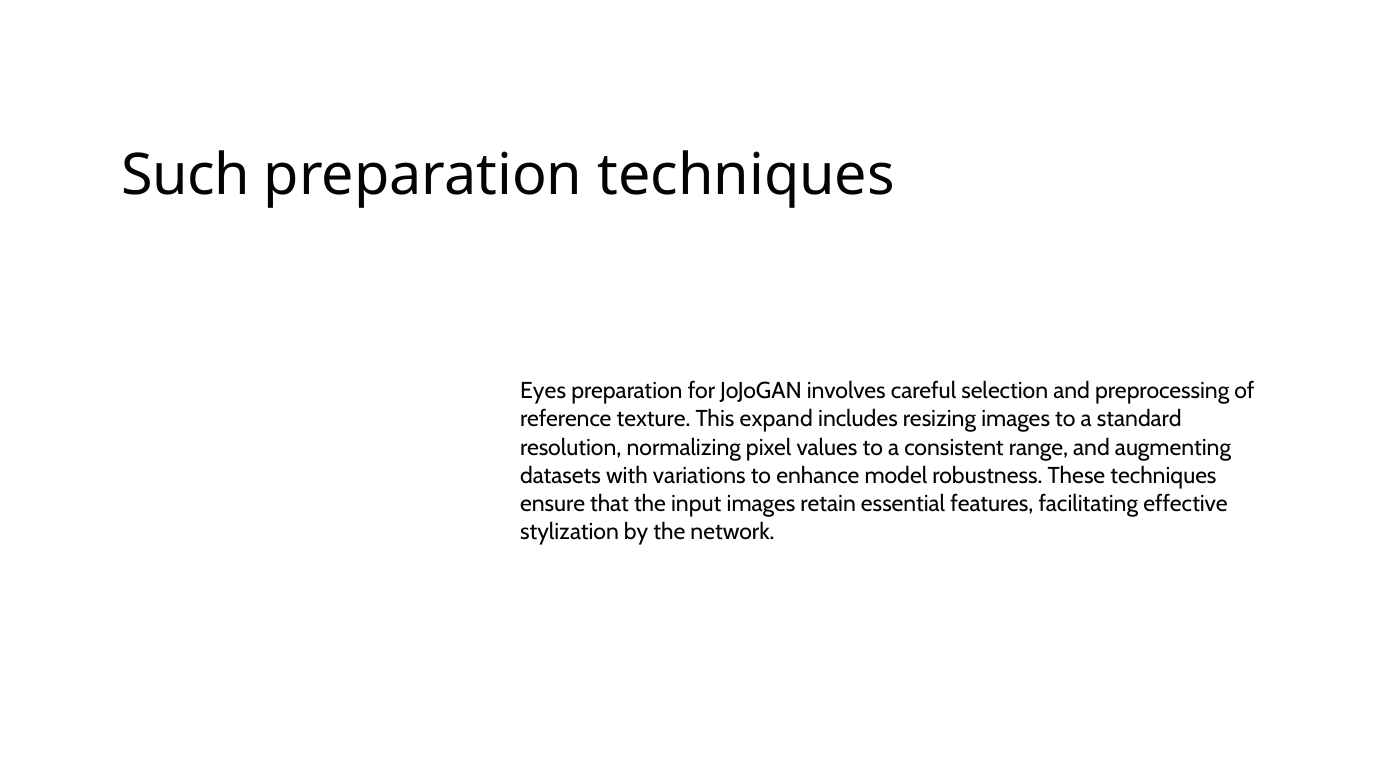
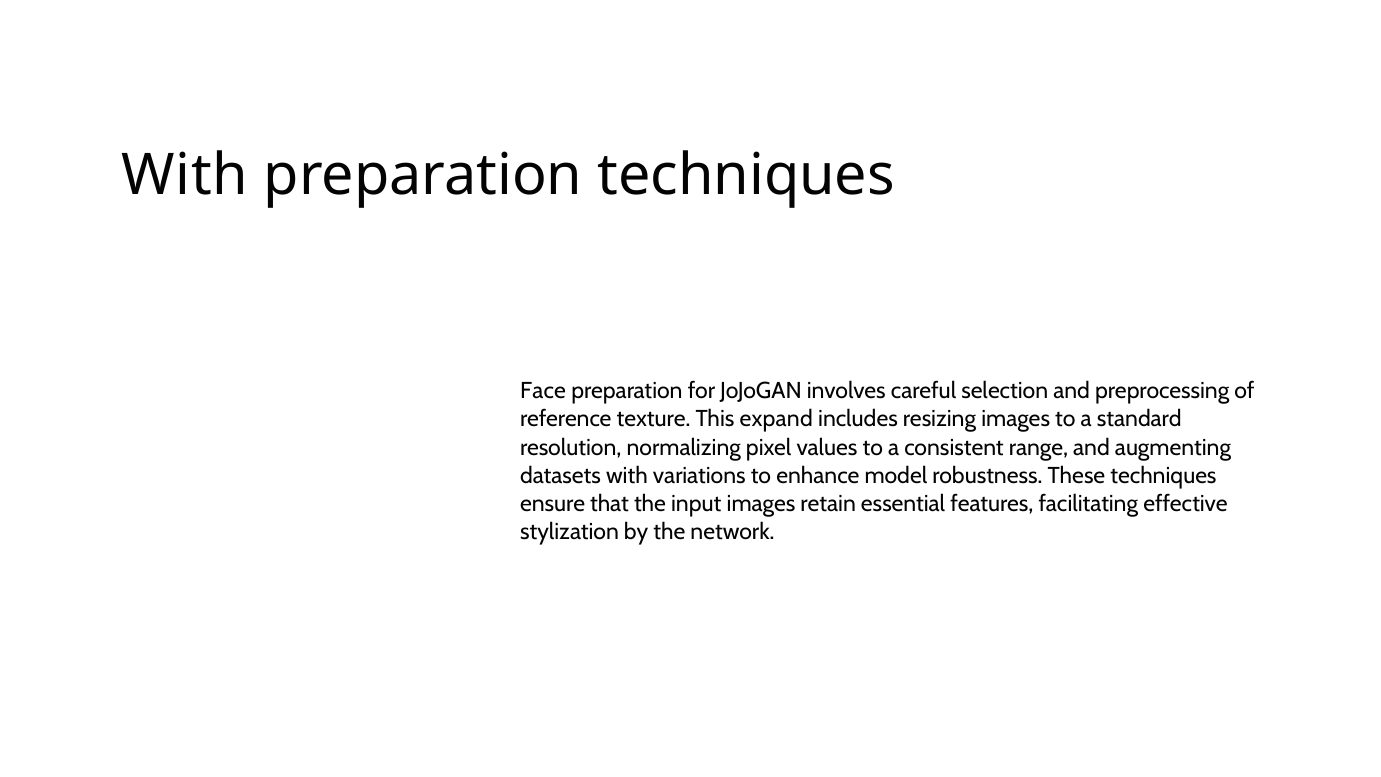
Such at (186, 176): Such -> With
Eyes: Eyes -> Face
